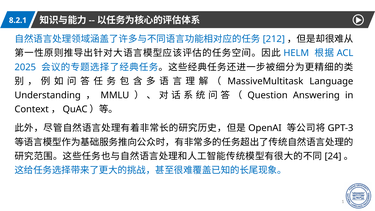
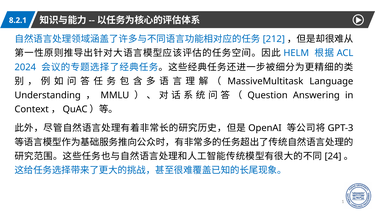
2025: 2025 -> 2024
